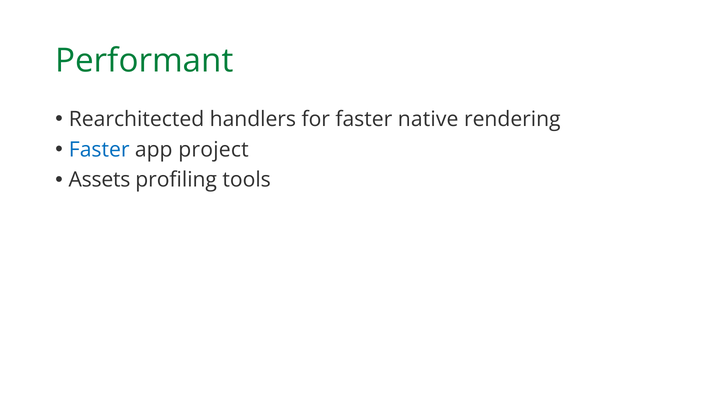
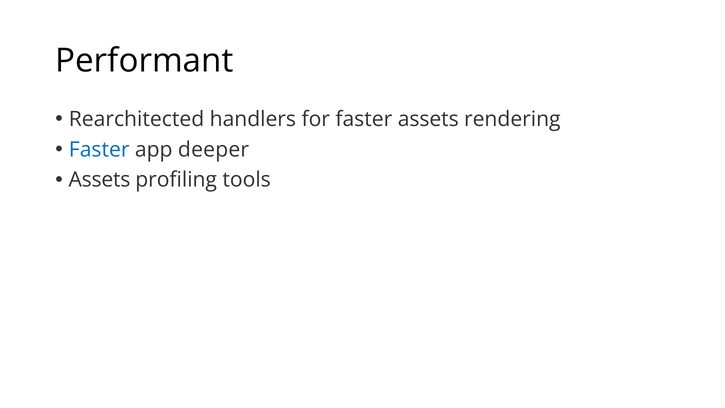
Performant colour: green -> black
faster native: native -> assets
project: project -> deeper
